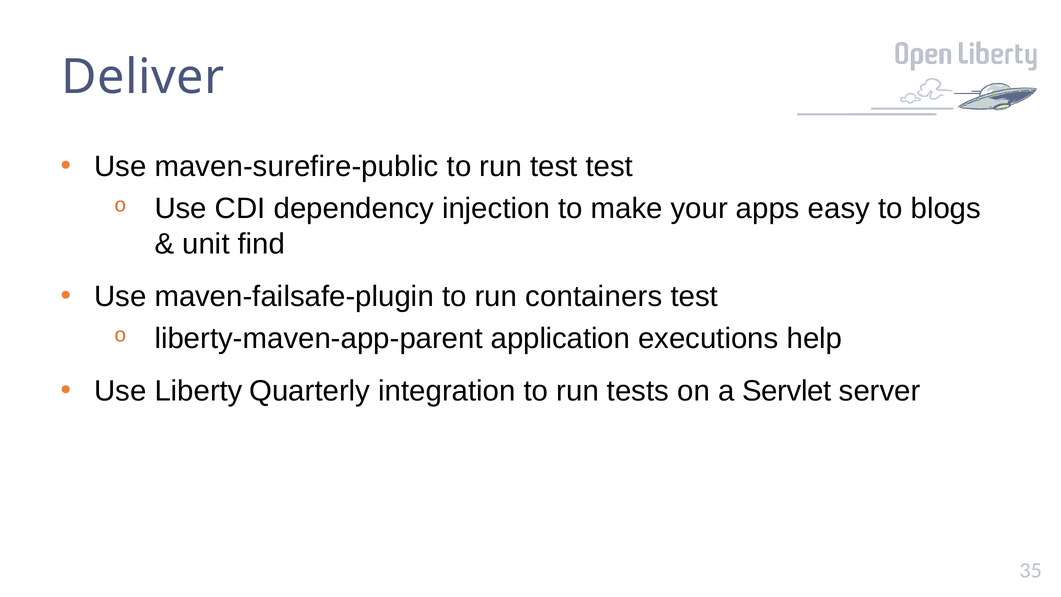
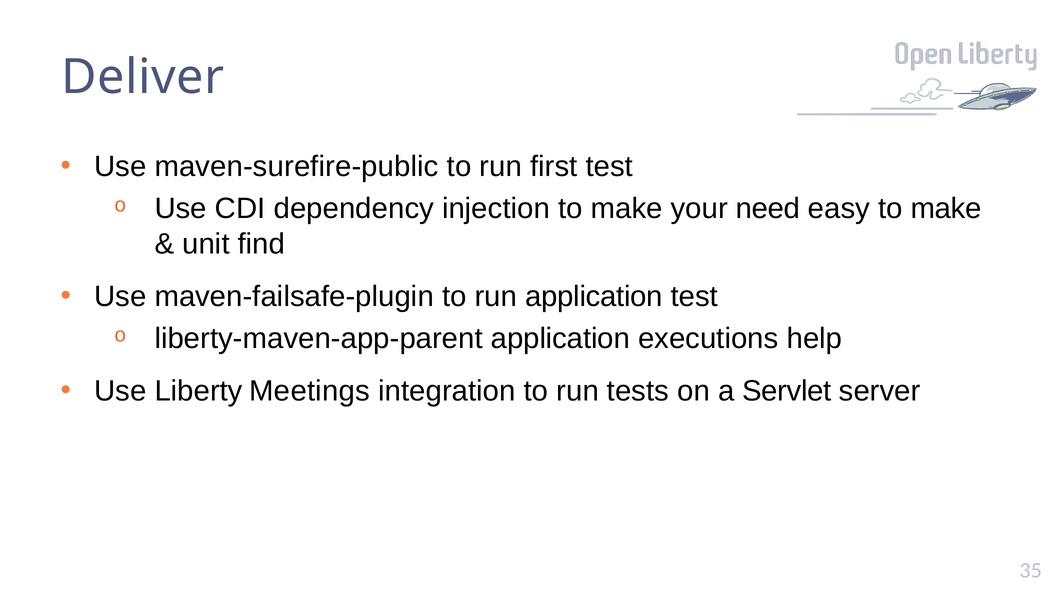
run test: test -> first
apps: apps -> need
easy to blogs: blogs -> make
run containers: containers -> application
Quarterly: Quarterly -> Meetings
